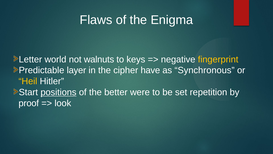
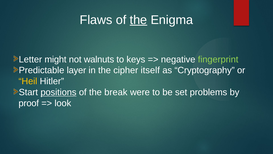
the at (138, 20) underline: none -> present
world: world -> might
fingerprint colour: yellow -> light green
have: have -> itself
Synchronous: Synchronous -> Cryptography
better: better -> break
repetition: repetition -> problems
